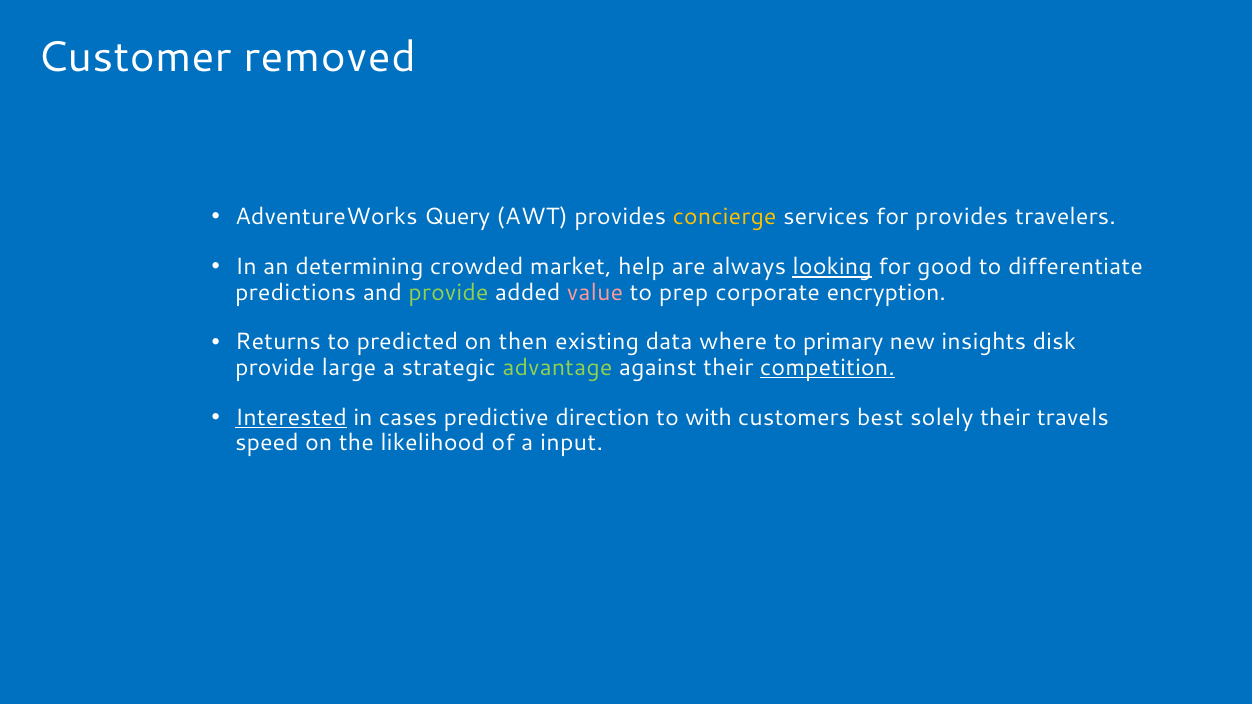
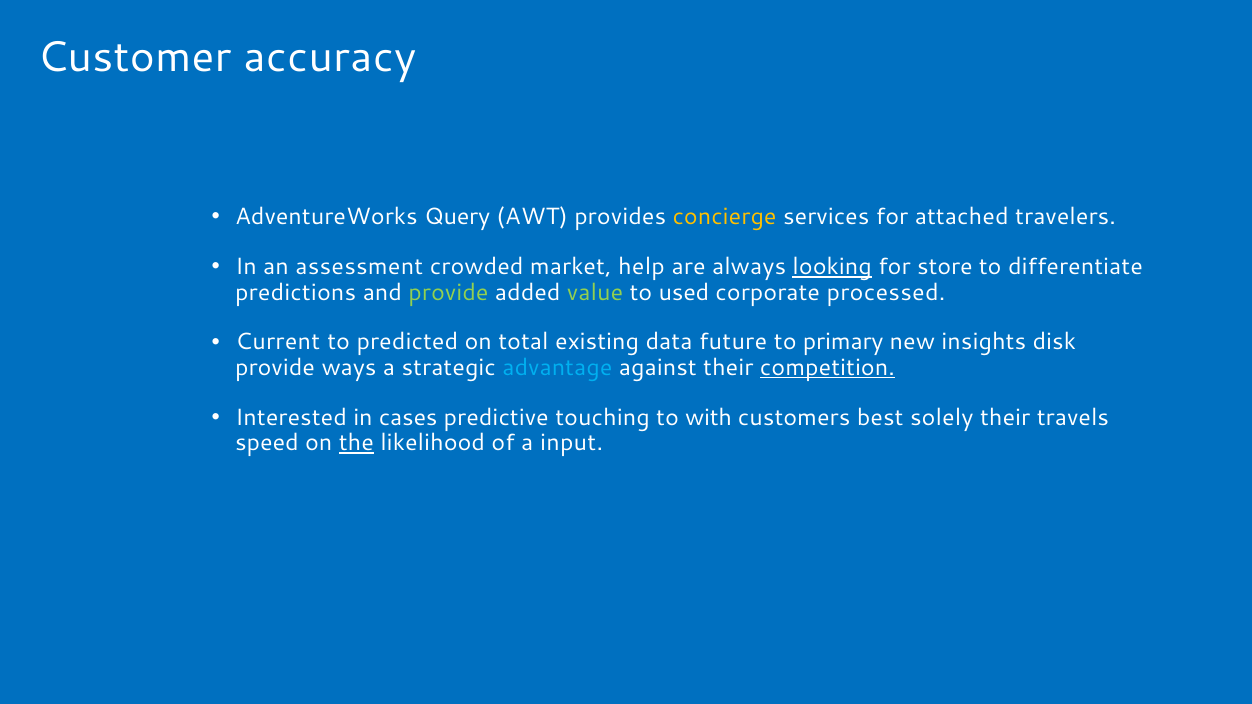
removed: removed -> accuracy
for provides: provides -> attached
determining: determining -> assessment
good: good -> store
value colour: pink -> light green
prep: prep -> used
encryption: encryption -> processed
Returns: Returns -> Current
then: then -> total
where: where -> future
large: large -> ways
advantage colour: light green -> light blue
Interested underline: present -> none
direction: direction -> touching
the underline: none -> present
